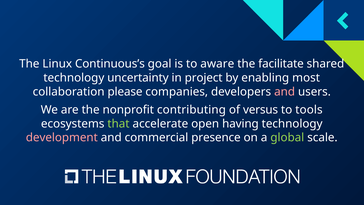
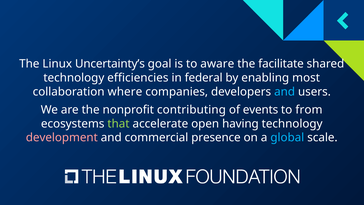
Continuous’s: Continuous’s -> Uncertainty’s
uncertainty: uncertainty -> efficiencies
project: project -> federal
please: please -> where
and at (285, 92) colour: pink -> light blue
versus: versus -> events
tools: tools -> from
global colour: light green -> light blue
